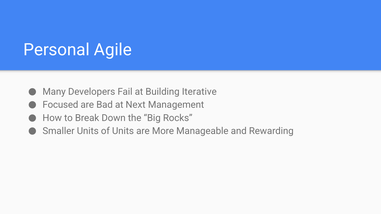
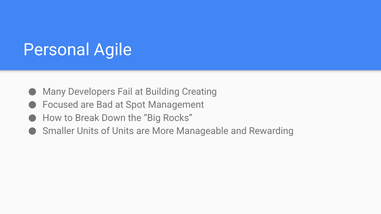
Iterative: Iterative -> Creating
Next: Next -> Spot
